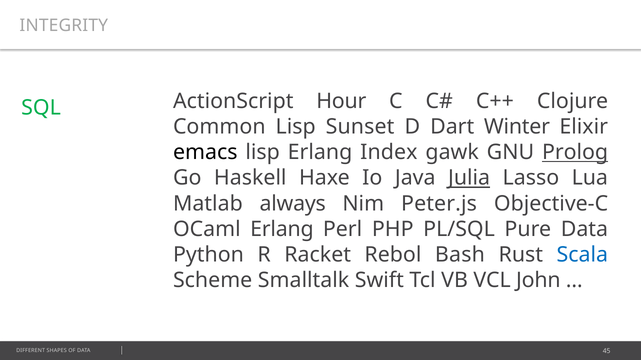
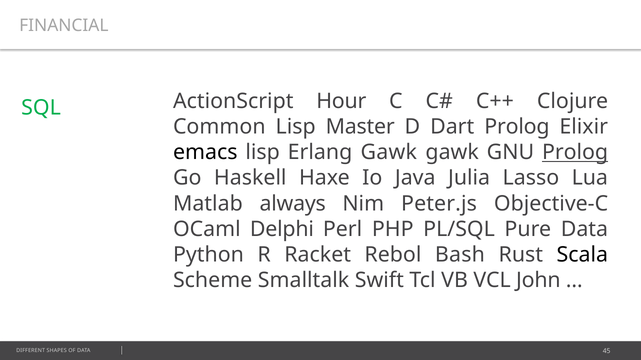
INTEGRITY: INTEGRITY -> FINANCIAL
Sunset: Sunset -> Master
Dart Winter: Winter -> Prolog
Erlang Index: Index -> Gawk
Julia underline: present -> none
OCaml Erlang: Erlang -> Delphi
Scala colour: blue -> black
